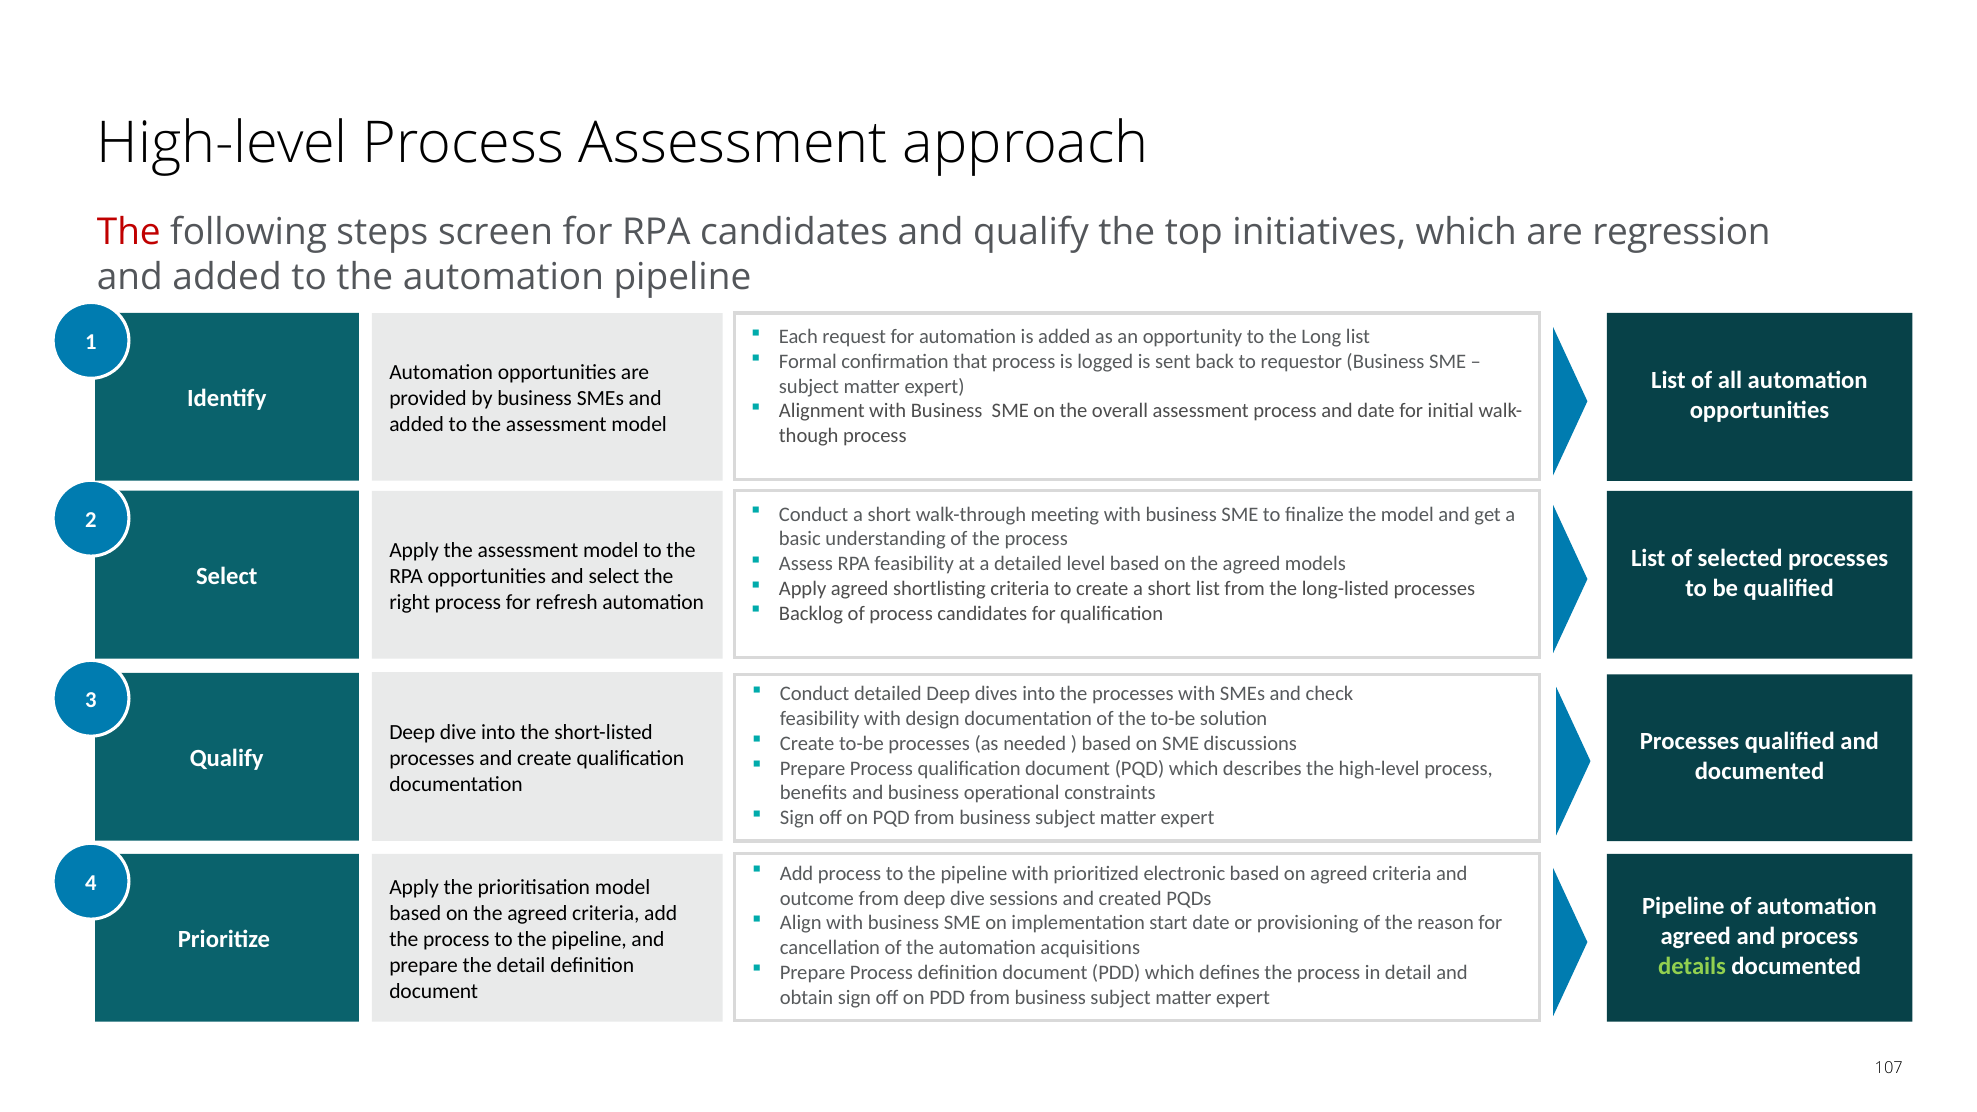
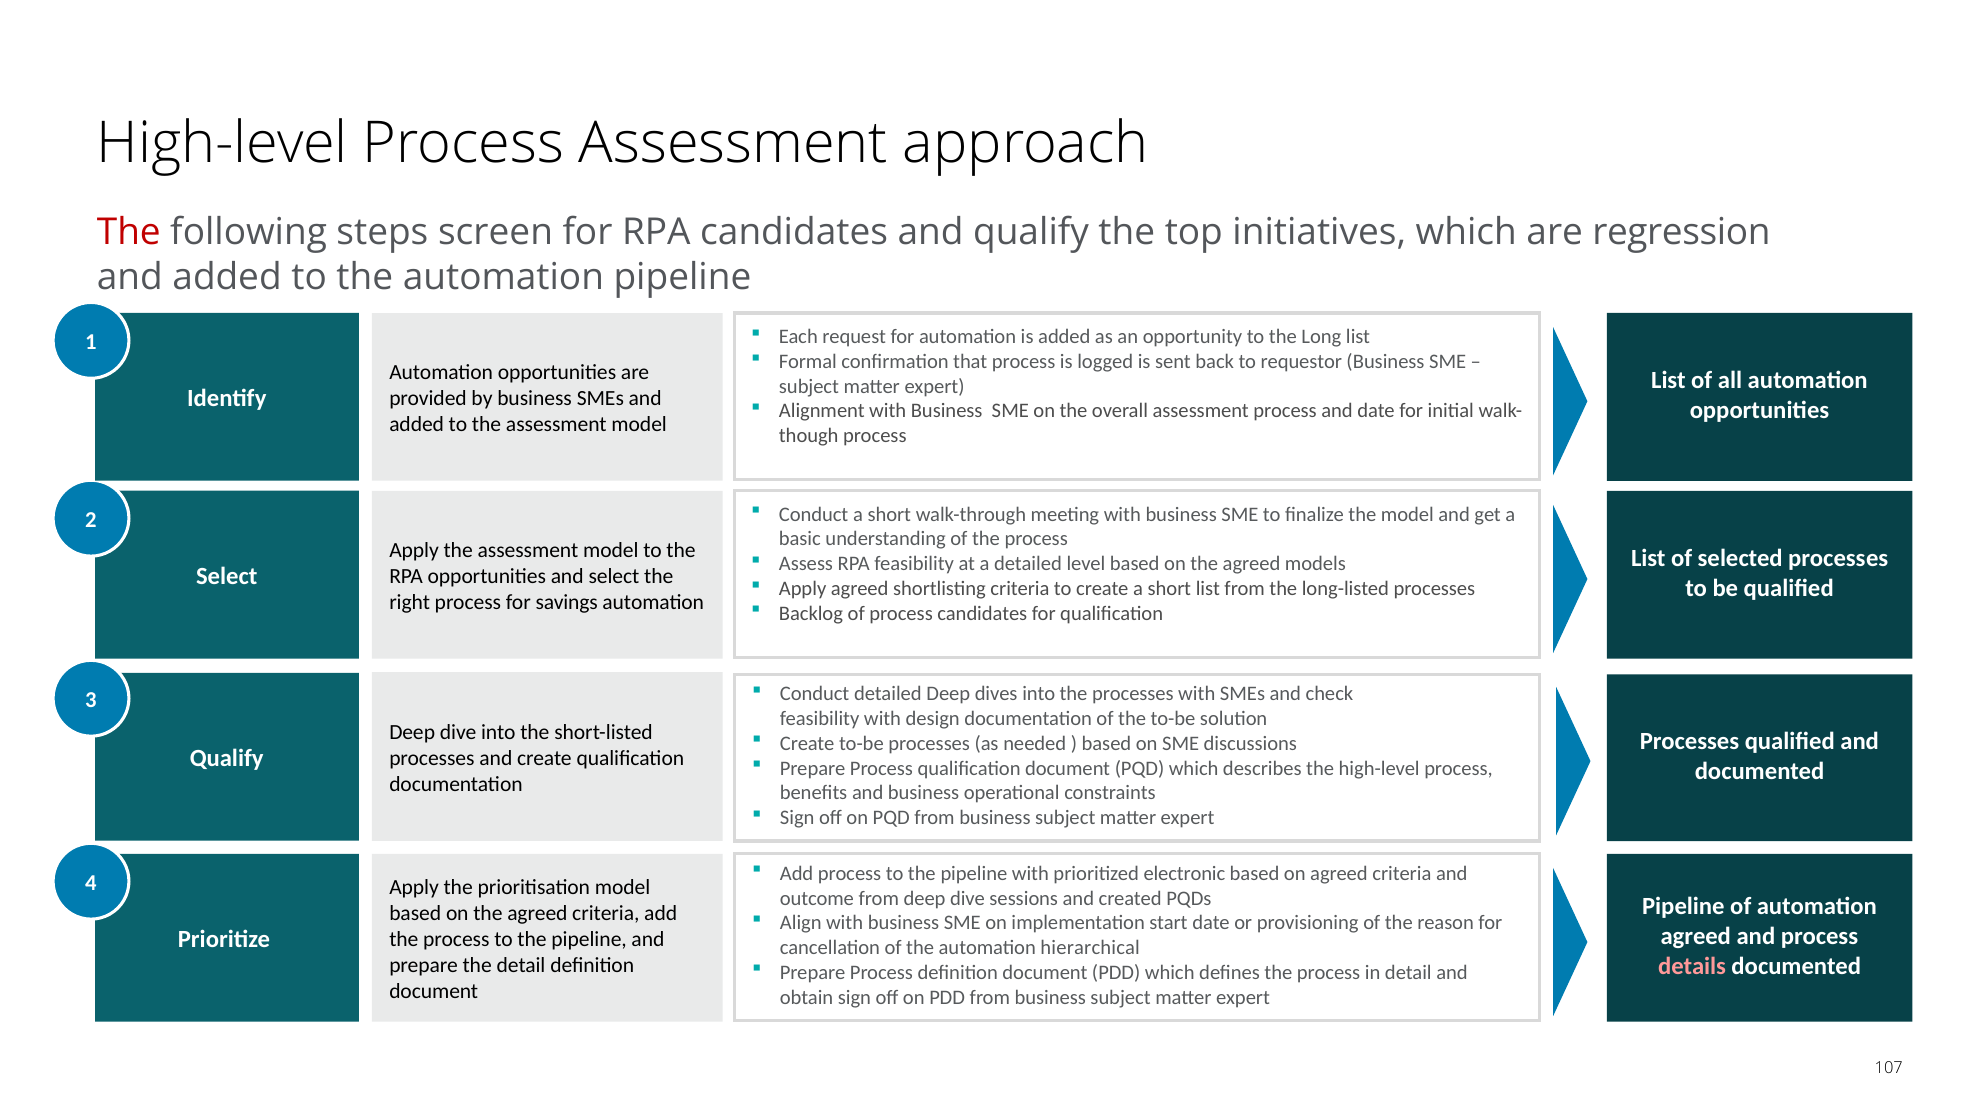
refresh: refresh -> savings
acquisitions: acquisitions -> hierarchical
details colour: light green -> pink
